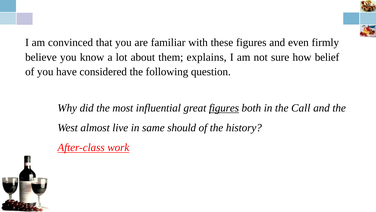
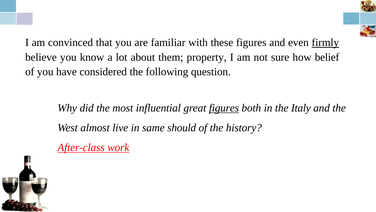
firmly underline: none -> present
explains: explains -> property
Call: Call -> Italy
